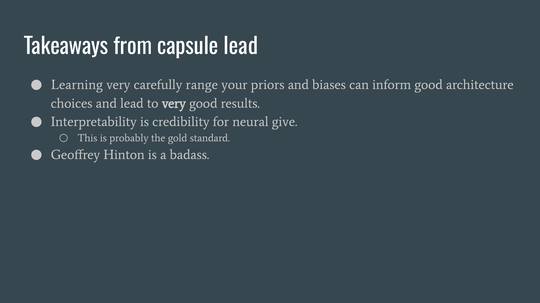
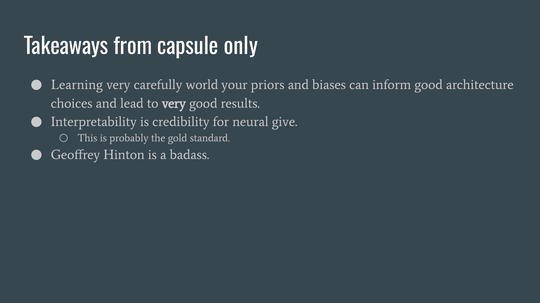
capsule lead: lead -> only
range: range -> world
